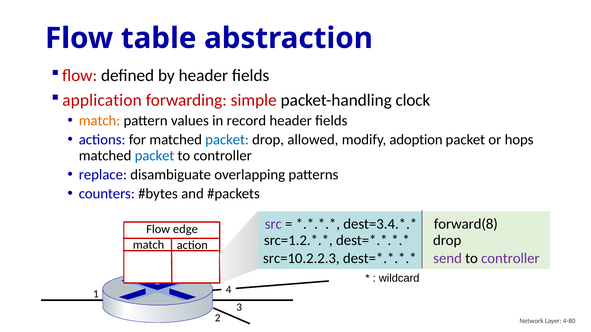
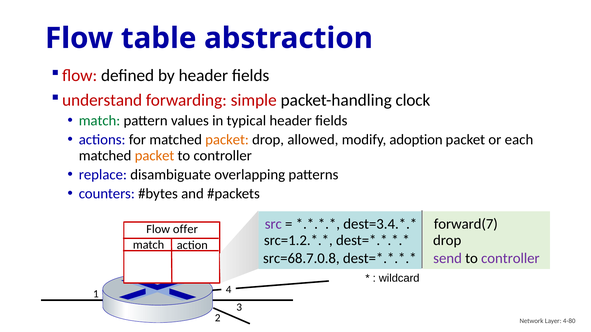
application: application -> understand
match at (99, 121) colour: orange -> green
record: record -> typical
packet at (227, 140) colour: blue -> orange
hops: hops -> each
packet at (155, 156) colour: blue -> orange
forward(8: forward(8 -> forward(7
edge: edge -> offer
src=10.2.2.3: src=10.2.2.3 -> src=68.7.0.8
